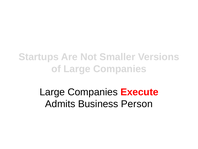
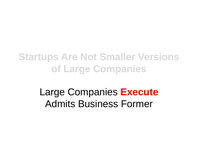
Person: Person -> Former
